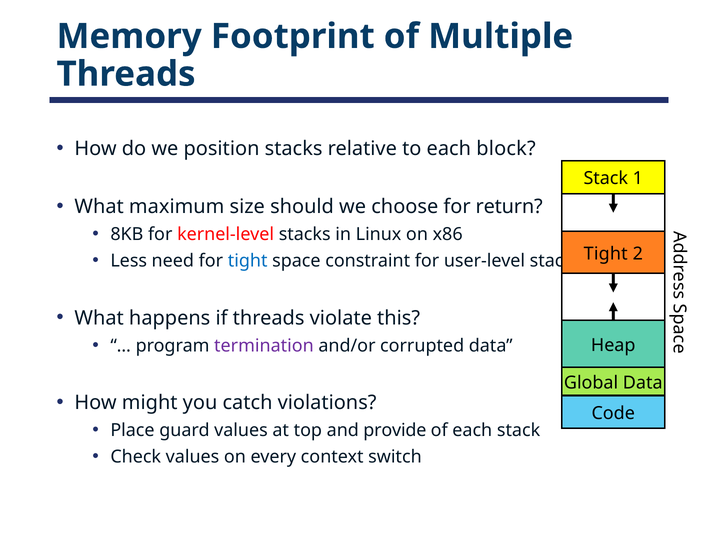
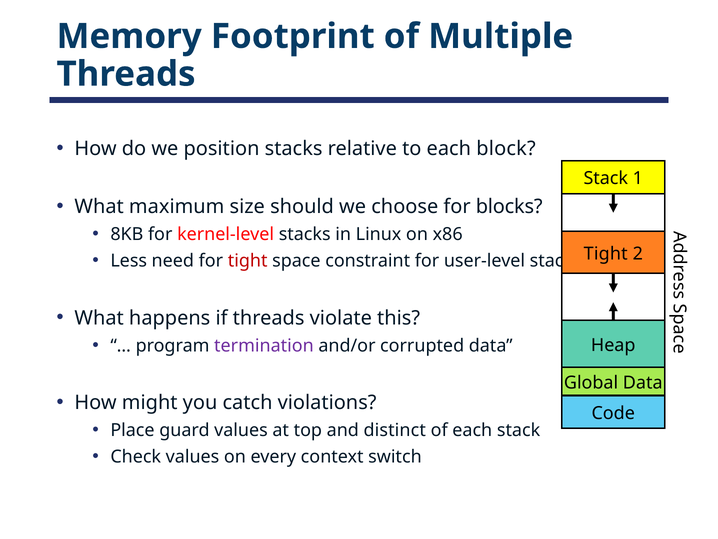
return: return -> blocks
tight at (248, 261) colour: blue -> red
provide: provide -> distinct
